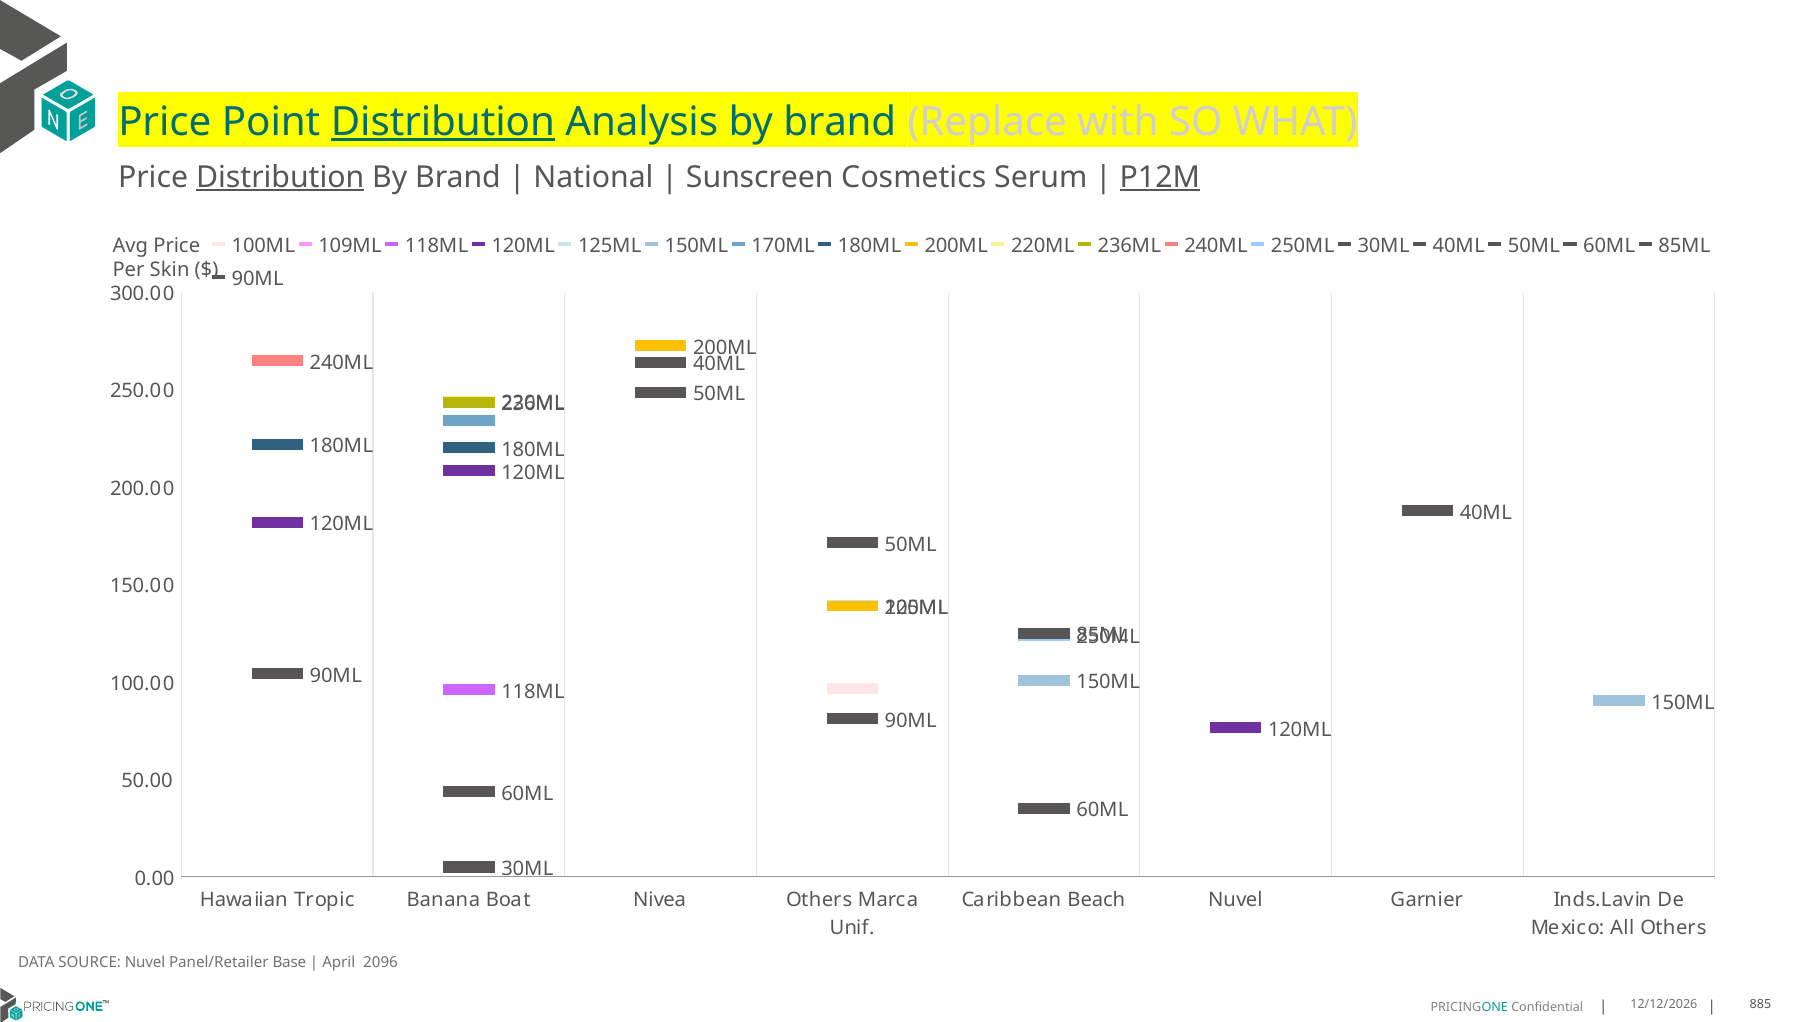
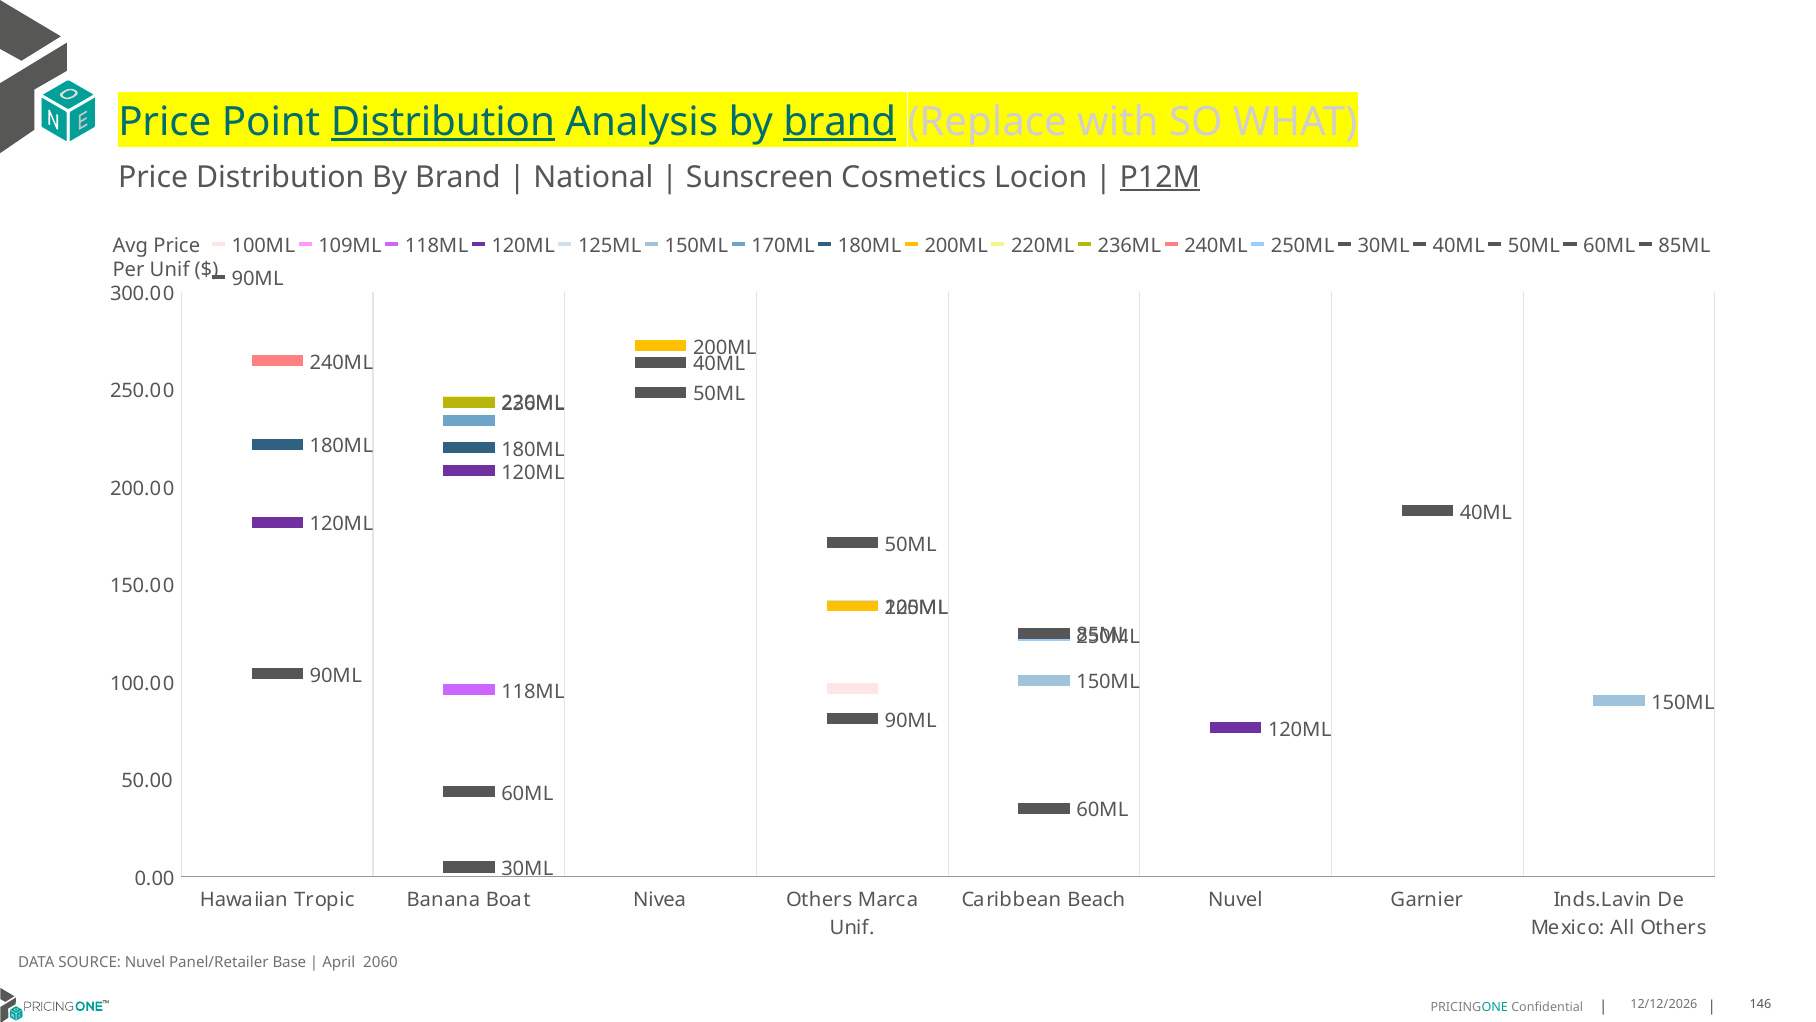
brand at (840, 122) underline: none -> present
Distribution at (280, 177) underline: present -> none
Serum: Serum -> Locion
Per Skin: Skin -> Unif
2096: 2096 -> 2060
885: 885 -> 146
